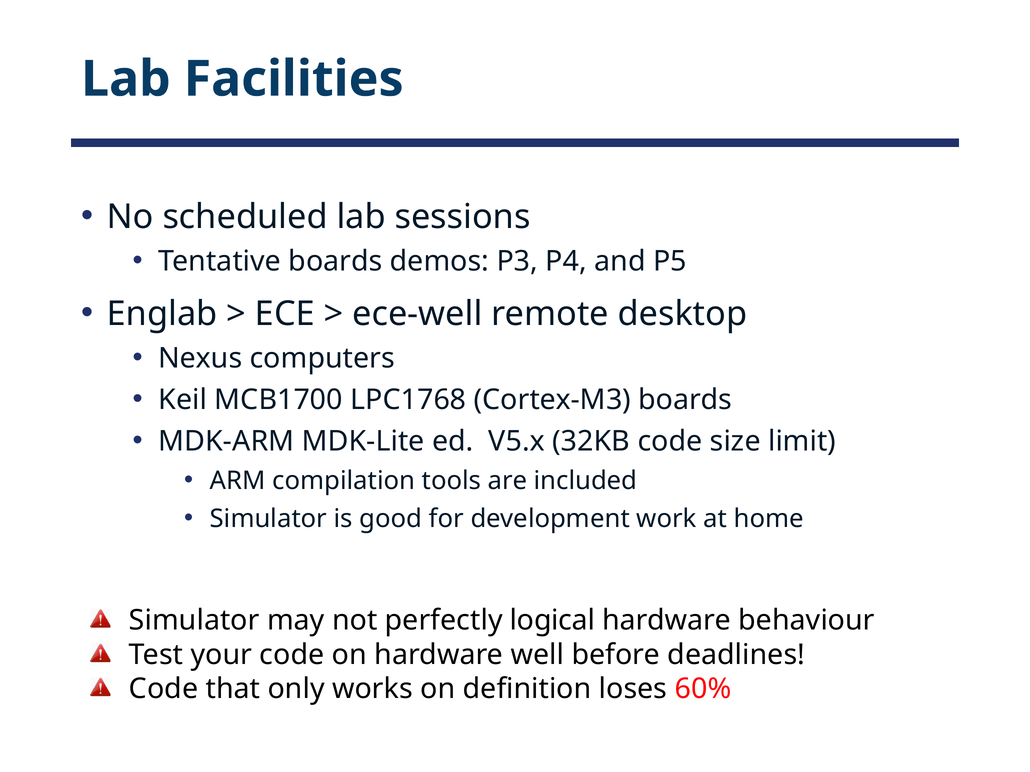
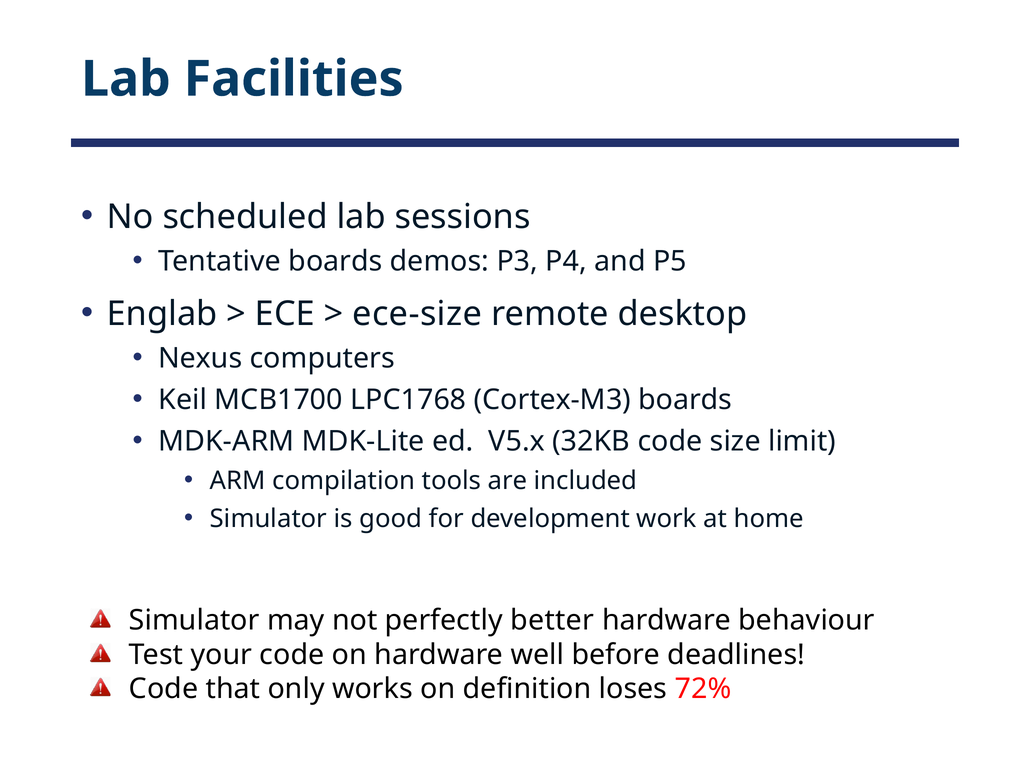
ece-well: ece-well -> ece-size
logical: logical -> better
60%: 60% -> 72%
